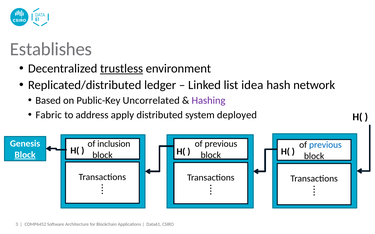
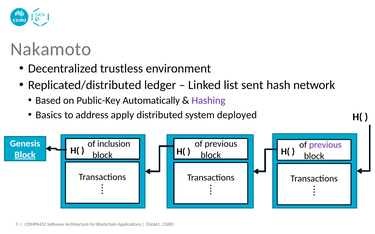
Establishes: Establishes -> Nakamoto
trustless underline: present -> none
idea: idea -> sent
Uncorrelated: Uncorrelated -> Automatically
Fabric: Fabric -> Basics
previous at (325, 145) colour: blue -> purple
